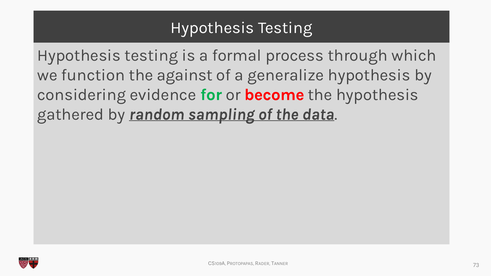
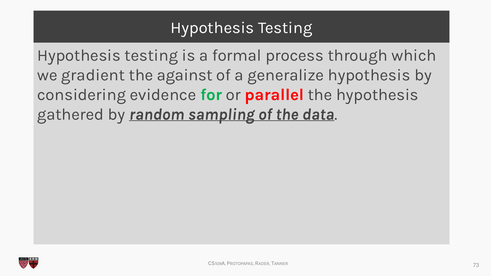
function: function -> gradient
become: become -> parallel
